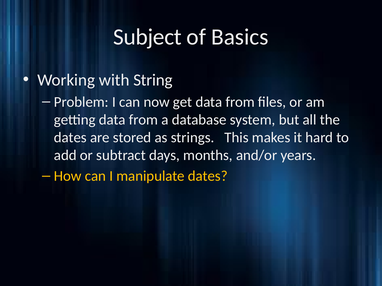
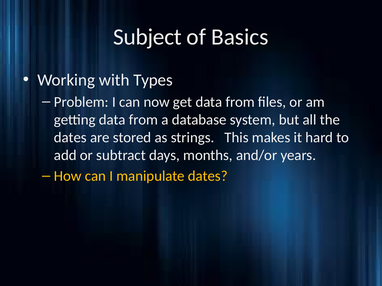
String: String -> Types
